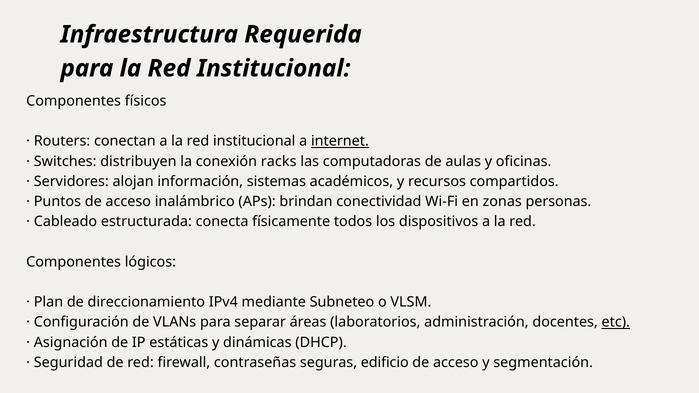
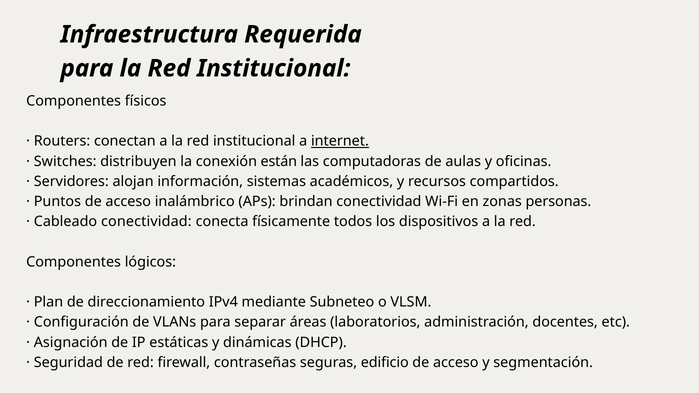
racks: racks -> están
Cableado estructurada: estructurada -> conectividad
etc underline: present -> none
